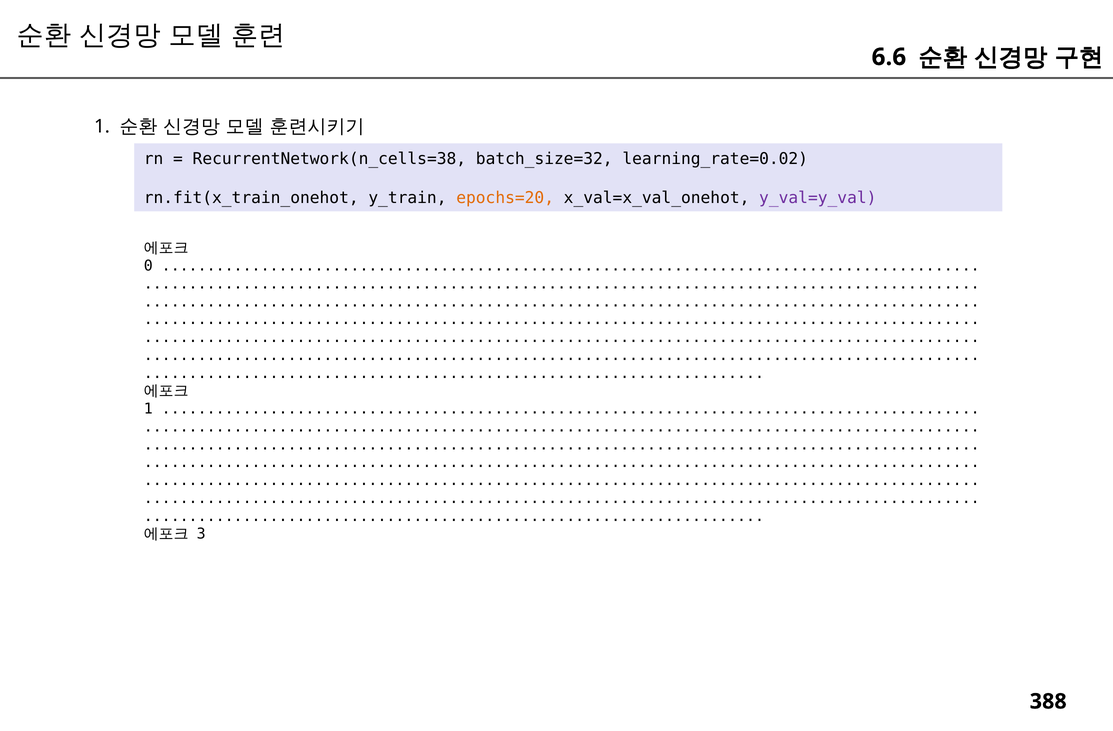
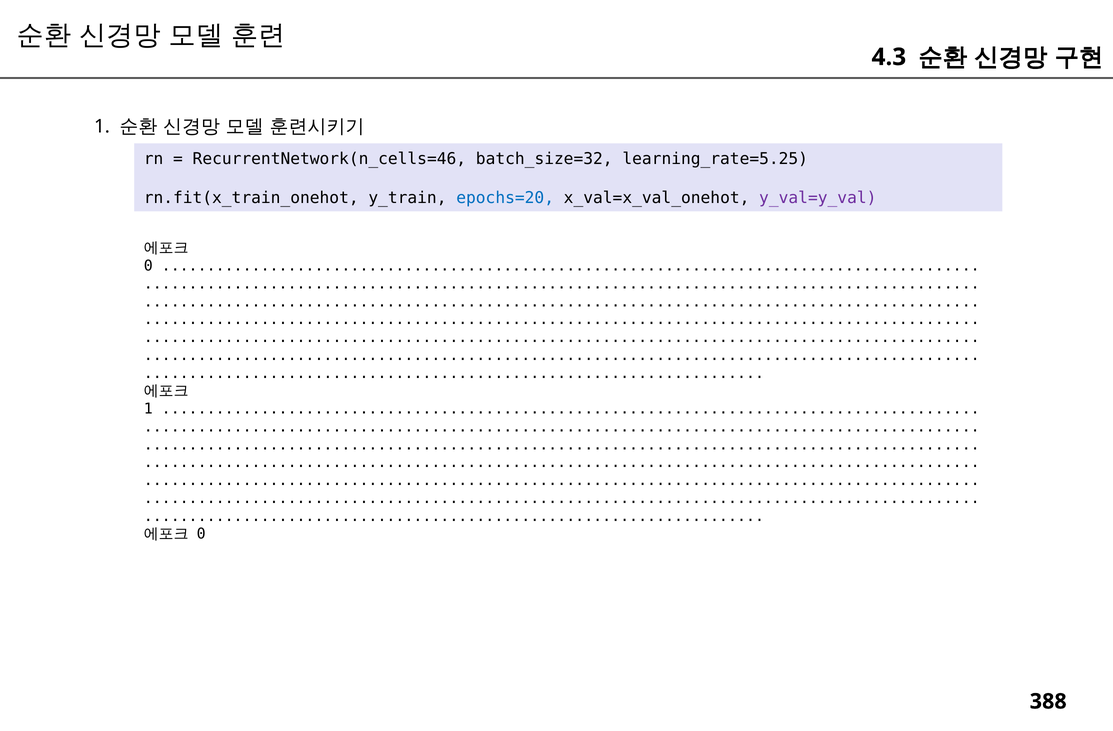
6.6: 6.6 -> 4.3
RecurrentNetwork(n_cells=38: RecurrentNetwork(n_cells=38 -> RecurrentNetwork(n_cells=46
learning_rate=0.02: learning_rate=0.02 -> learning_rate=5.25
epochs=20 colour: orange -> blue
3 at (201, 534): 3 -> 0
